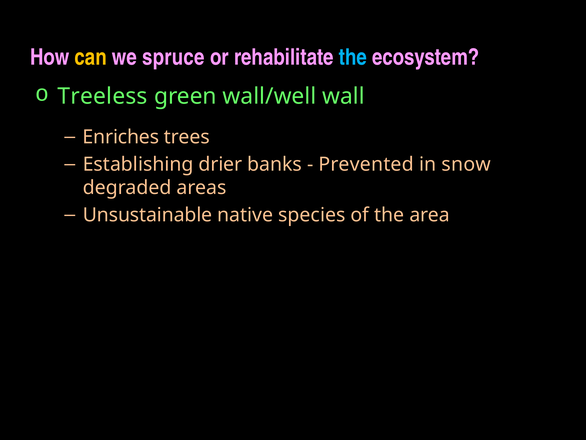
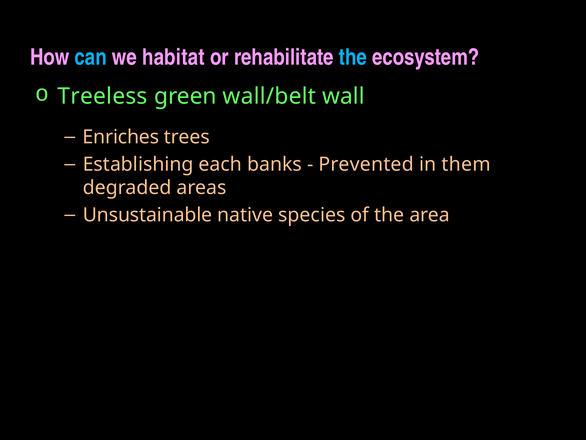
can colour: yellow -> light blue
spruce: spruce -> habitat
wall/well: wall/well -> wall/belt
drier: drier -> each
snow: snow -> them
